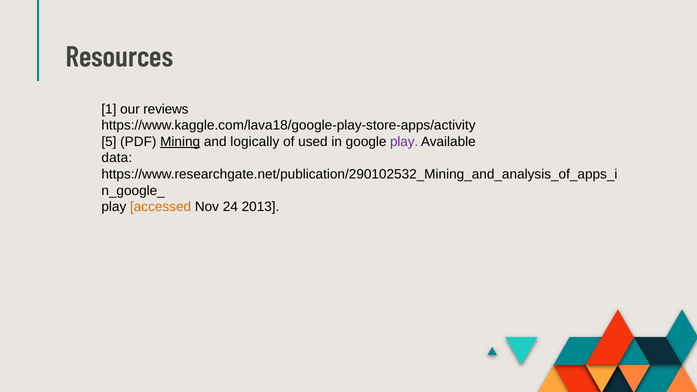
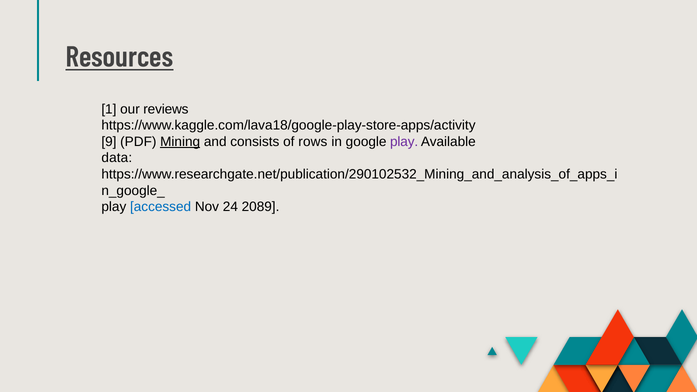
Resources underline: none -> present
5: 5 -> 9
logically: logically -> consists
used: used -> rows
accessed colour: orange -> blue
2013: 2013 -> 2089
